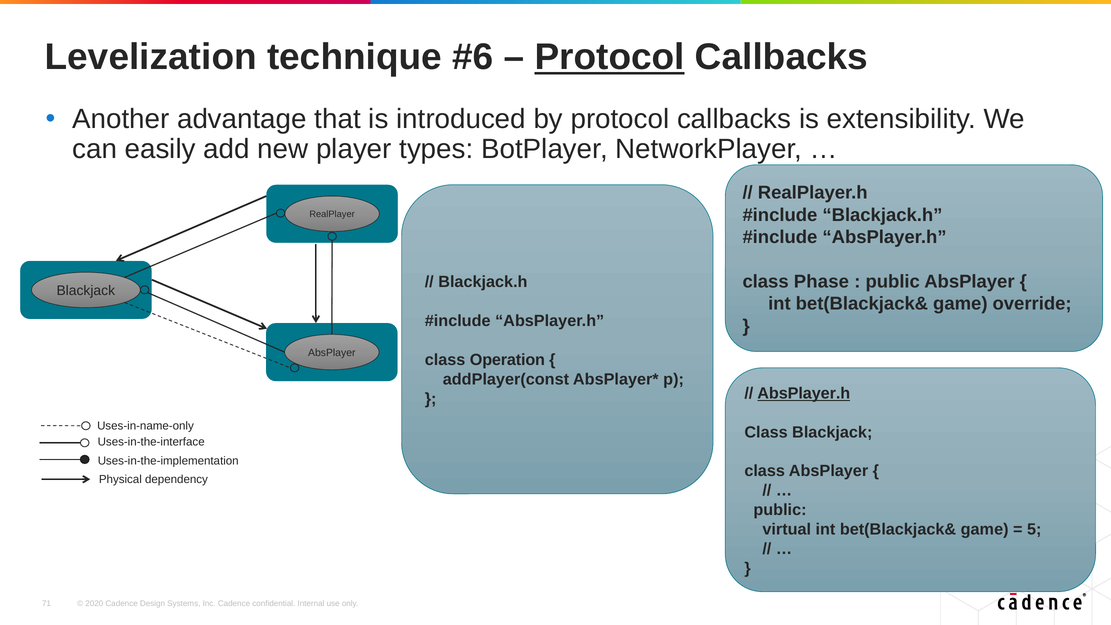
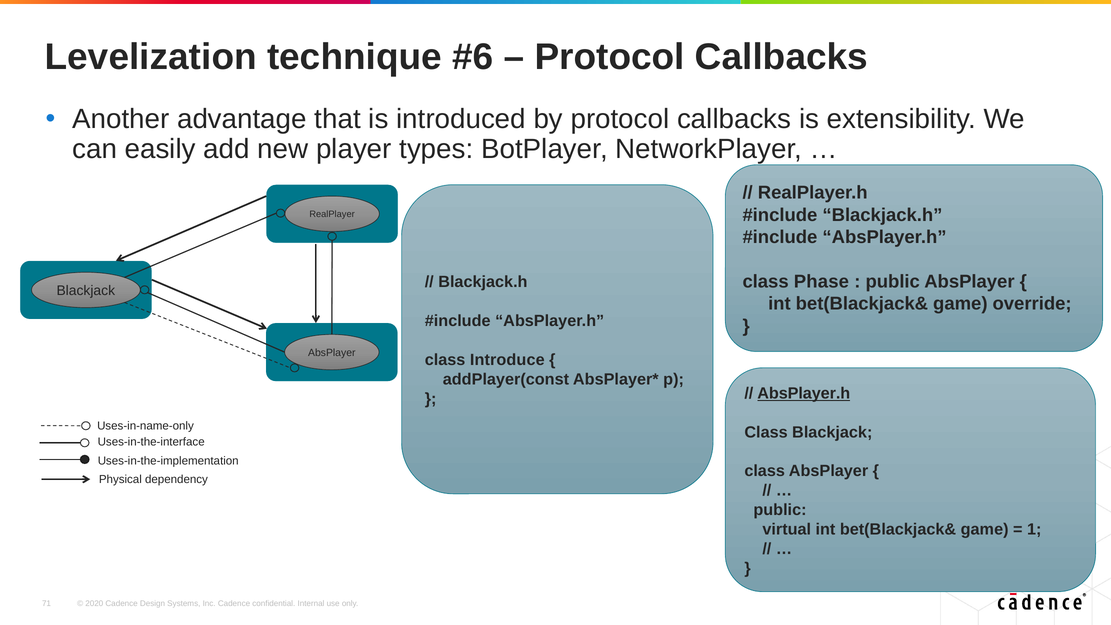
Protocol at (610, 57) underline: present -> none
Operation: Operation -> Introduce
5: 5 -> 1
